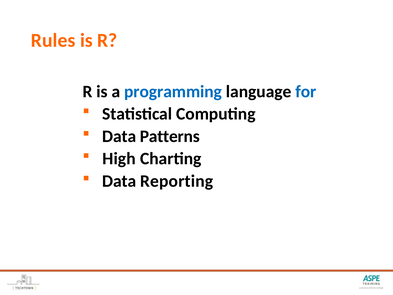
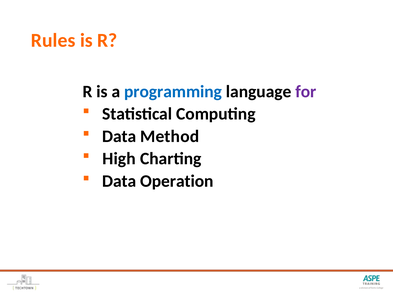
for colour: blue -> purple
Patterns: Patterns -> Method
Reporting: Reporting -> Operation
